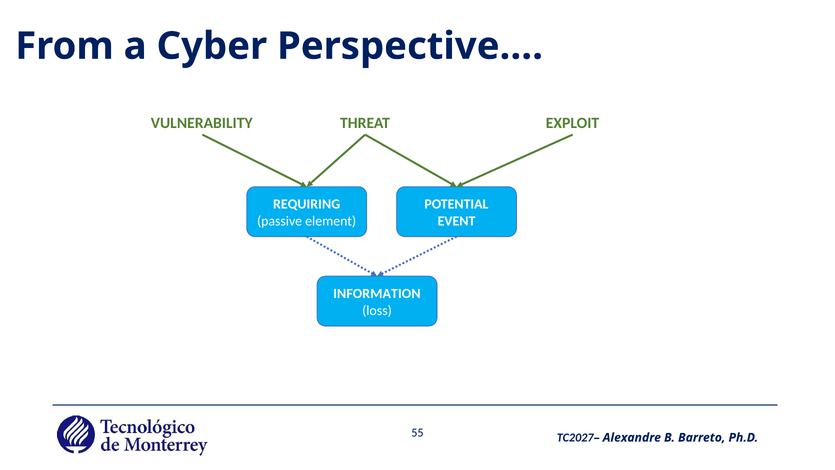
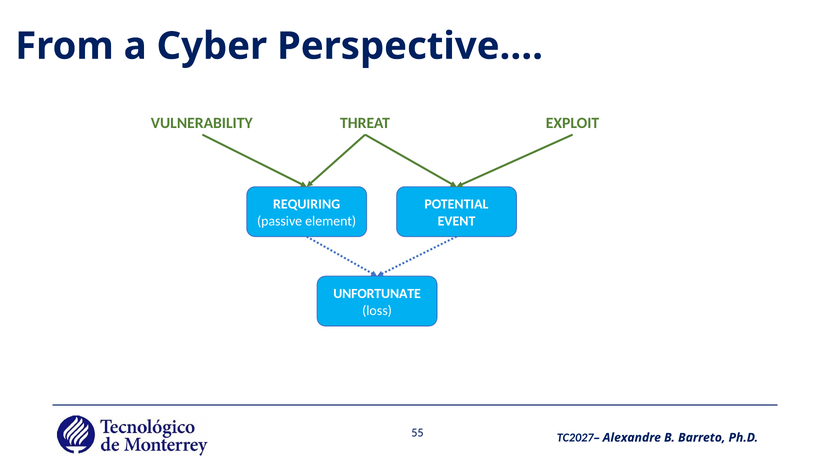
INFORMATION: INFORMATION -> UNFORTUNATE
